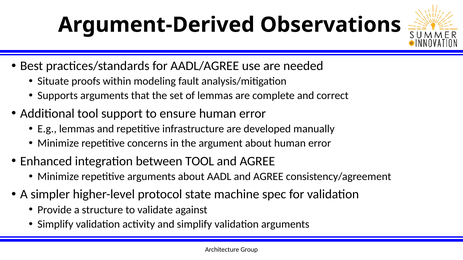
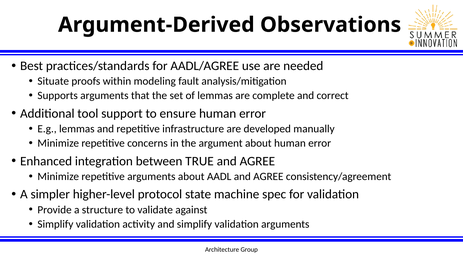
between TOOL: TOOL -> TRUE
